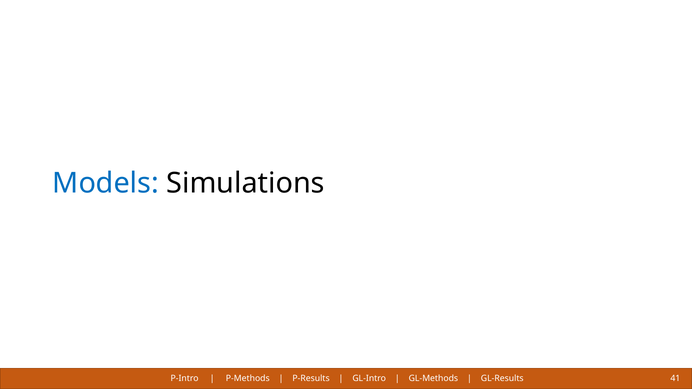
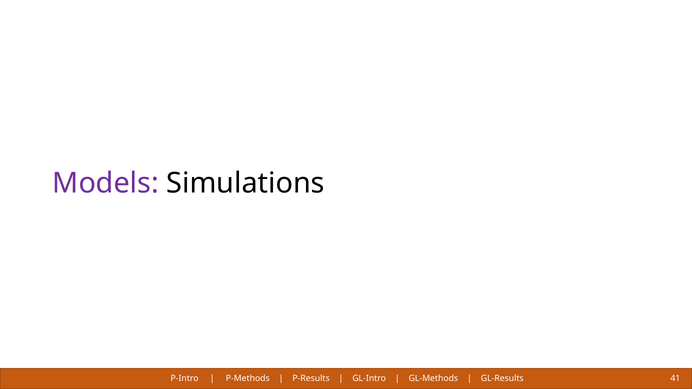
Models colour: blue -> purple
